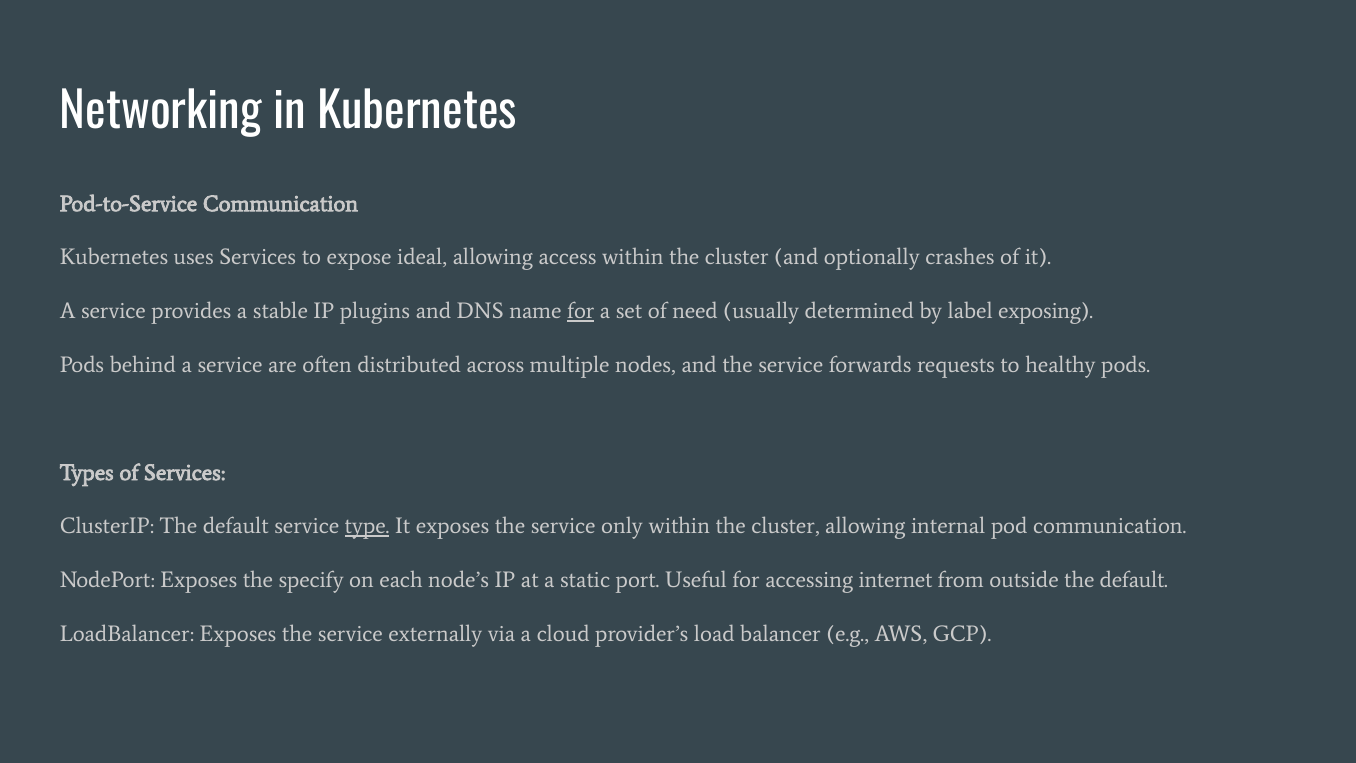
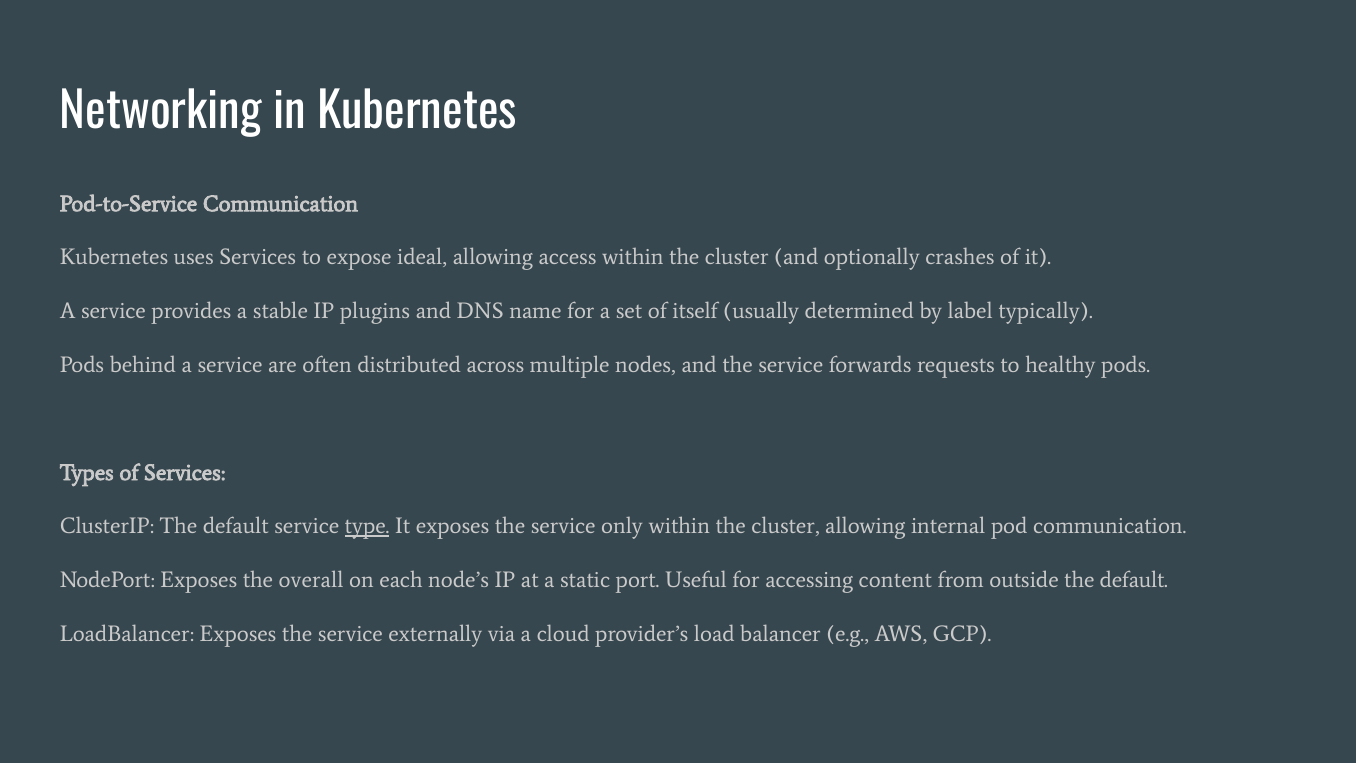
for at (581, 311) underline: present -> none
need: need -> itself
exposing: exposing -> typically
specify: specify -> overall
internet: internet -> content
